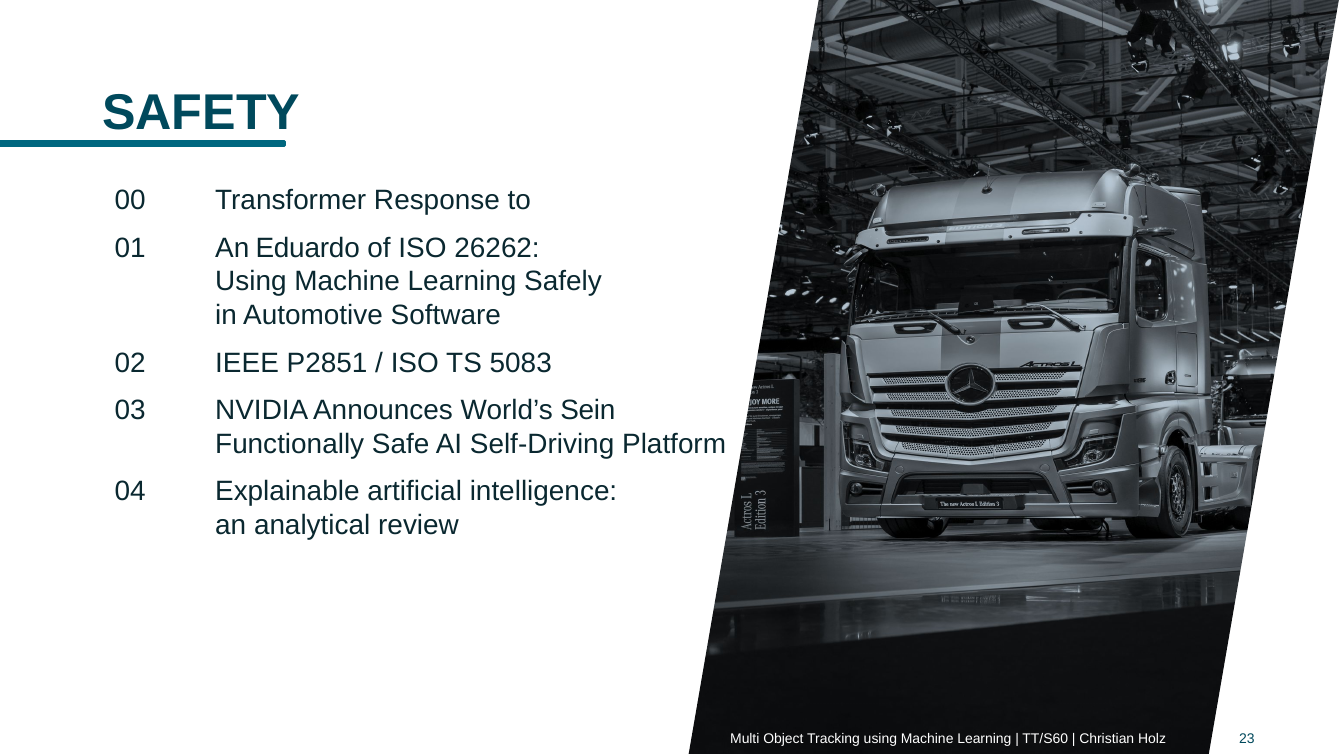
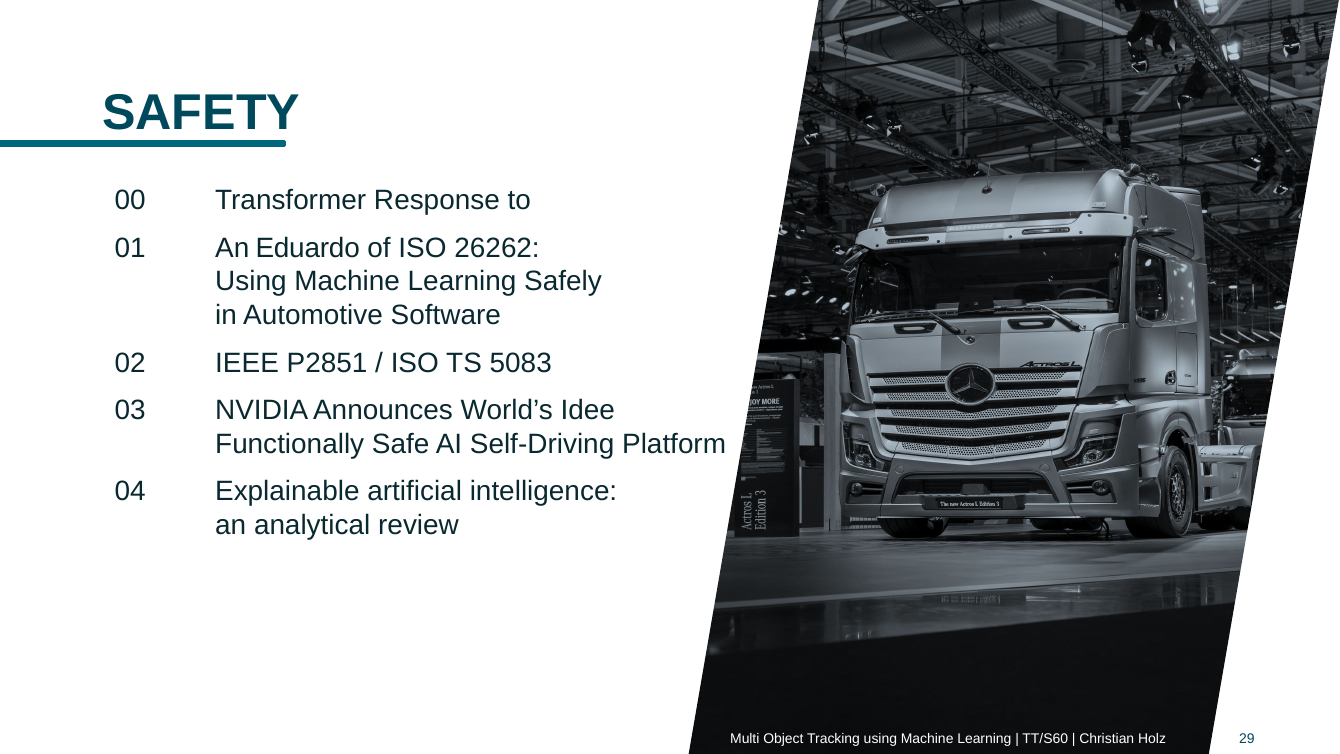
Sein: Sein -> Idee
23: 23 -> 29
